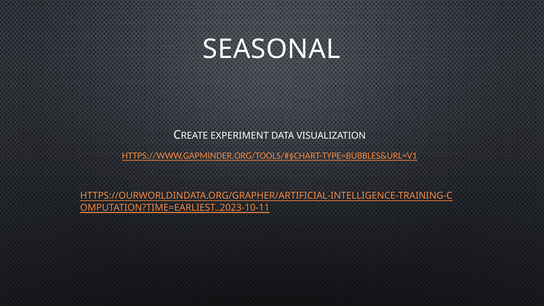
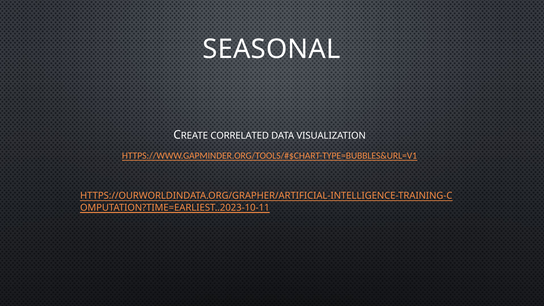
EXPERIMENT: EXPERIMENT -> CORRELATED
